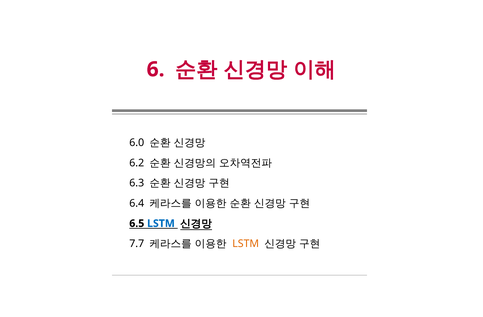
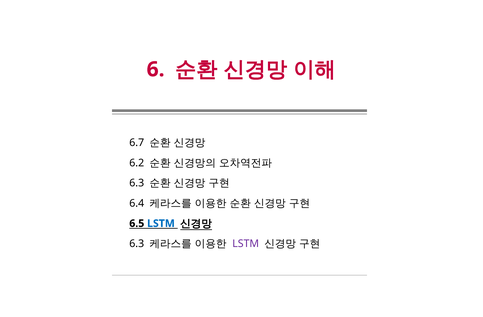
6.0: 6.0 -> 6.7
7.7 at (137, 244): 7.7 -> 6.3
LSTM at (246, 244) colour: orange -> purple
